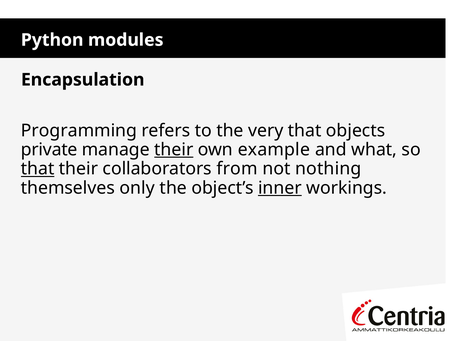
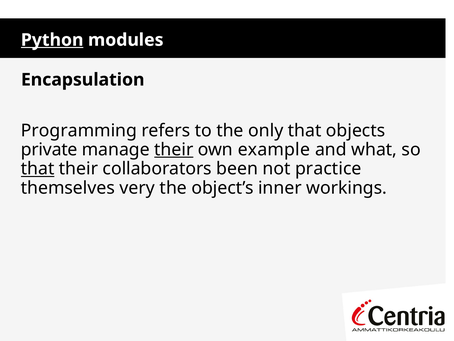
Python underline: none -> present
very: very -> only
from: from -> been
nothing: nothing -> practice
only: only -> very
inner underline: present -> none
